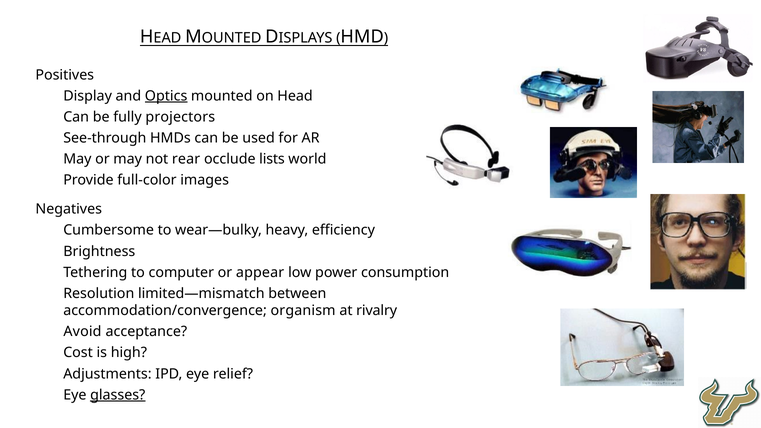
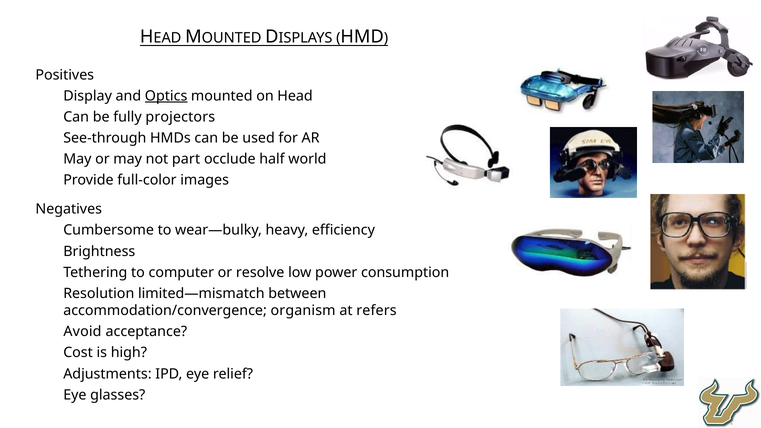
rear: rear -> part
lists: lists -> half
appear: appear -> resolve
rivalry: rivalry -> refers
glasses underline: present -> none
